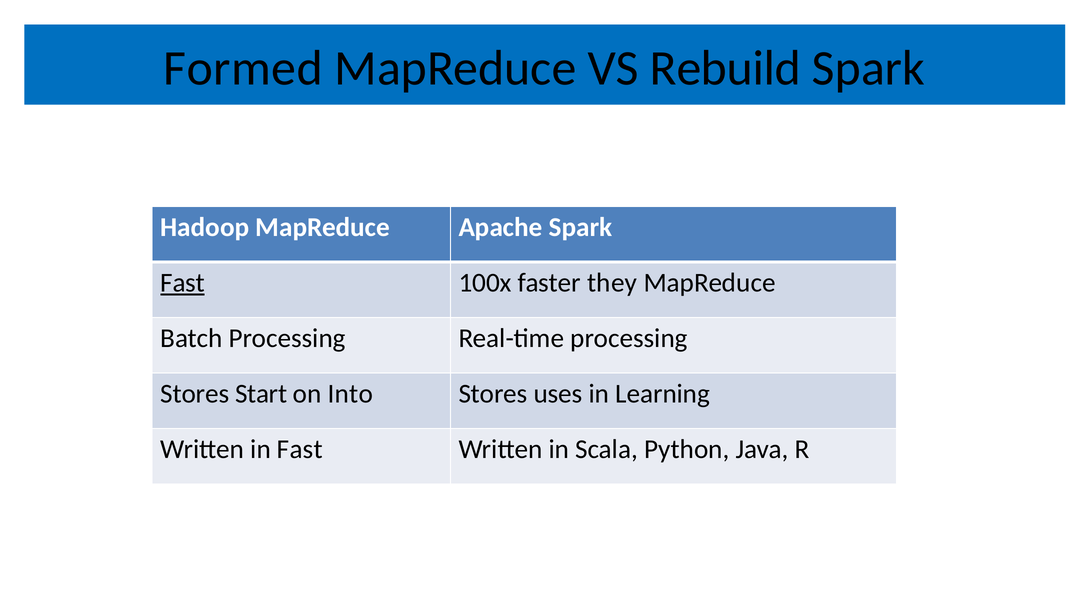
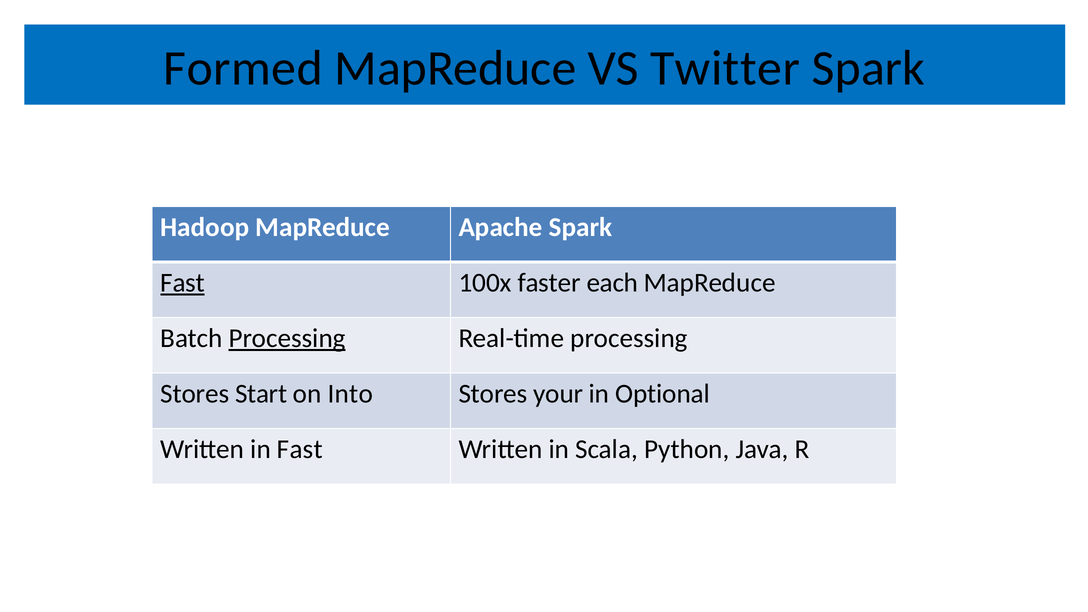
Rebuild: Rebuild -> Twitter
they: they -> each
Processing at (287, 338) underline: none -> present
uses: uses -> your
Learning: Learning -> Optional
